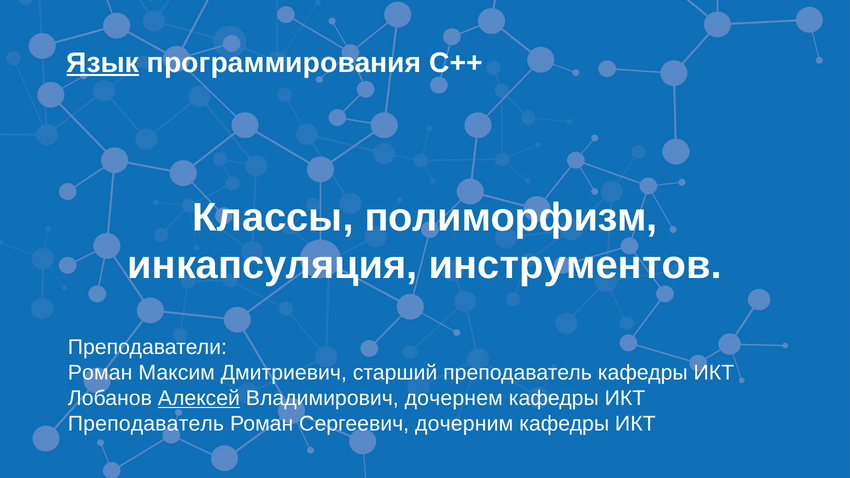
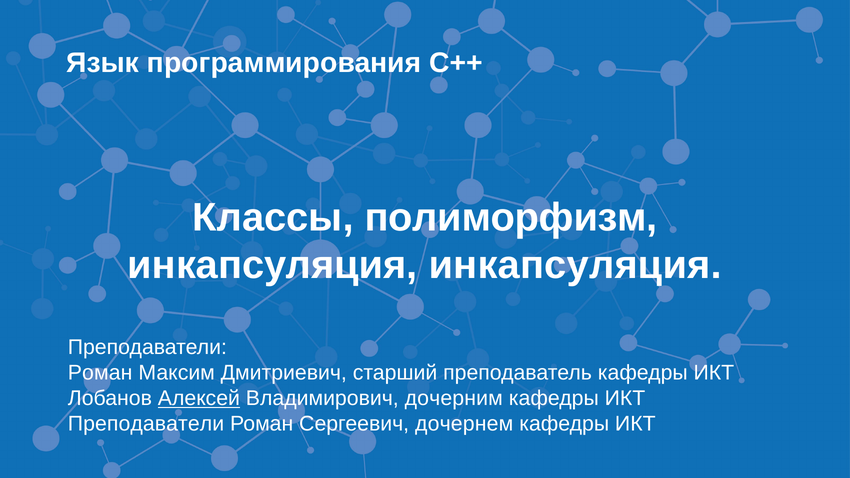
Язык underline: present -> none
инкапсуляция инструментов: инструментов -> инкапсуляция
дочернем: дочернем -> дочерним
Преподаватель at (146, 424): Преподаватель -> Преподаватели
дочерним: дочерним -> дочернем
